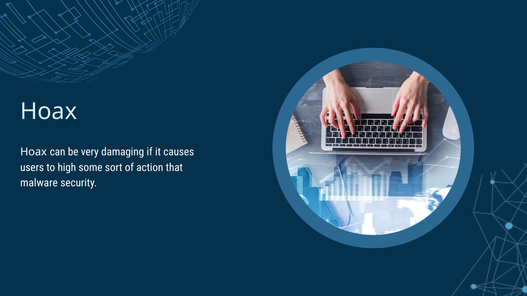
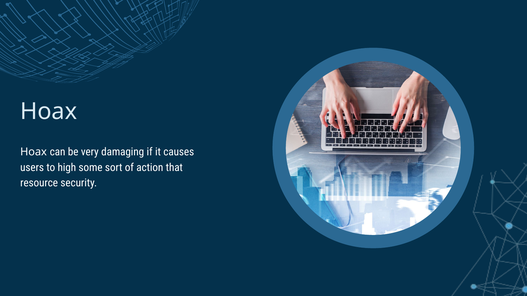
malware: malware -> resource
